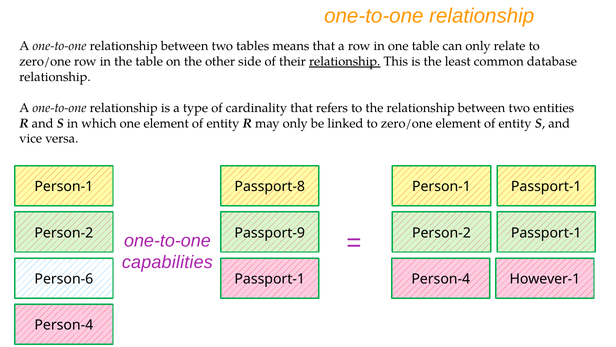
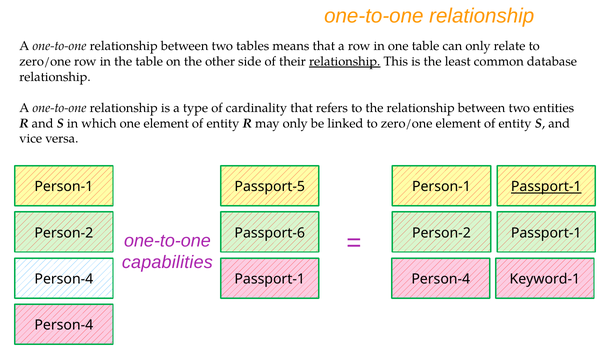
Passport-8: Passport-8 -> Passport-5
Passport-1 at (546, 186) underline: none -> present
Passport-9: Passport-9 -> Passport-6
Person-6 at (64, 279): Person-6 -> Person-4
However-1: However-1 -> Keyword-1
